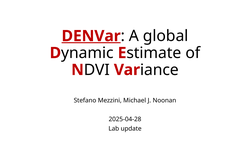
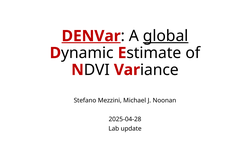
global underline: none -> present
